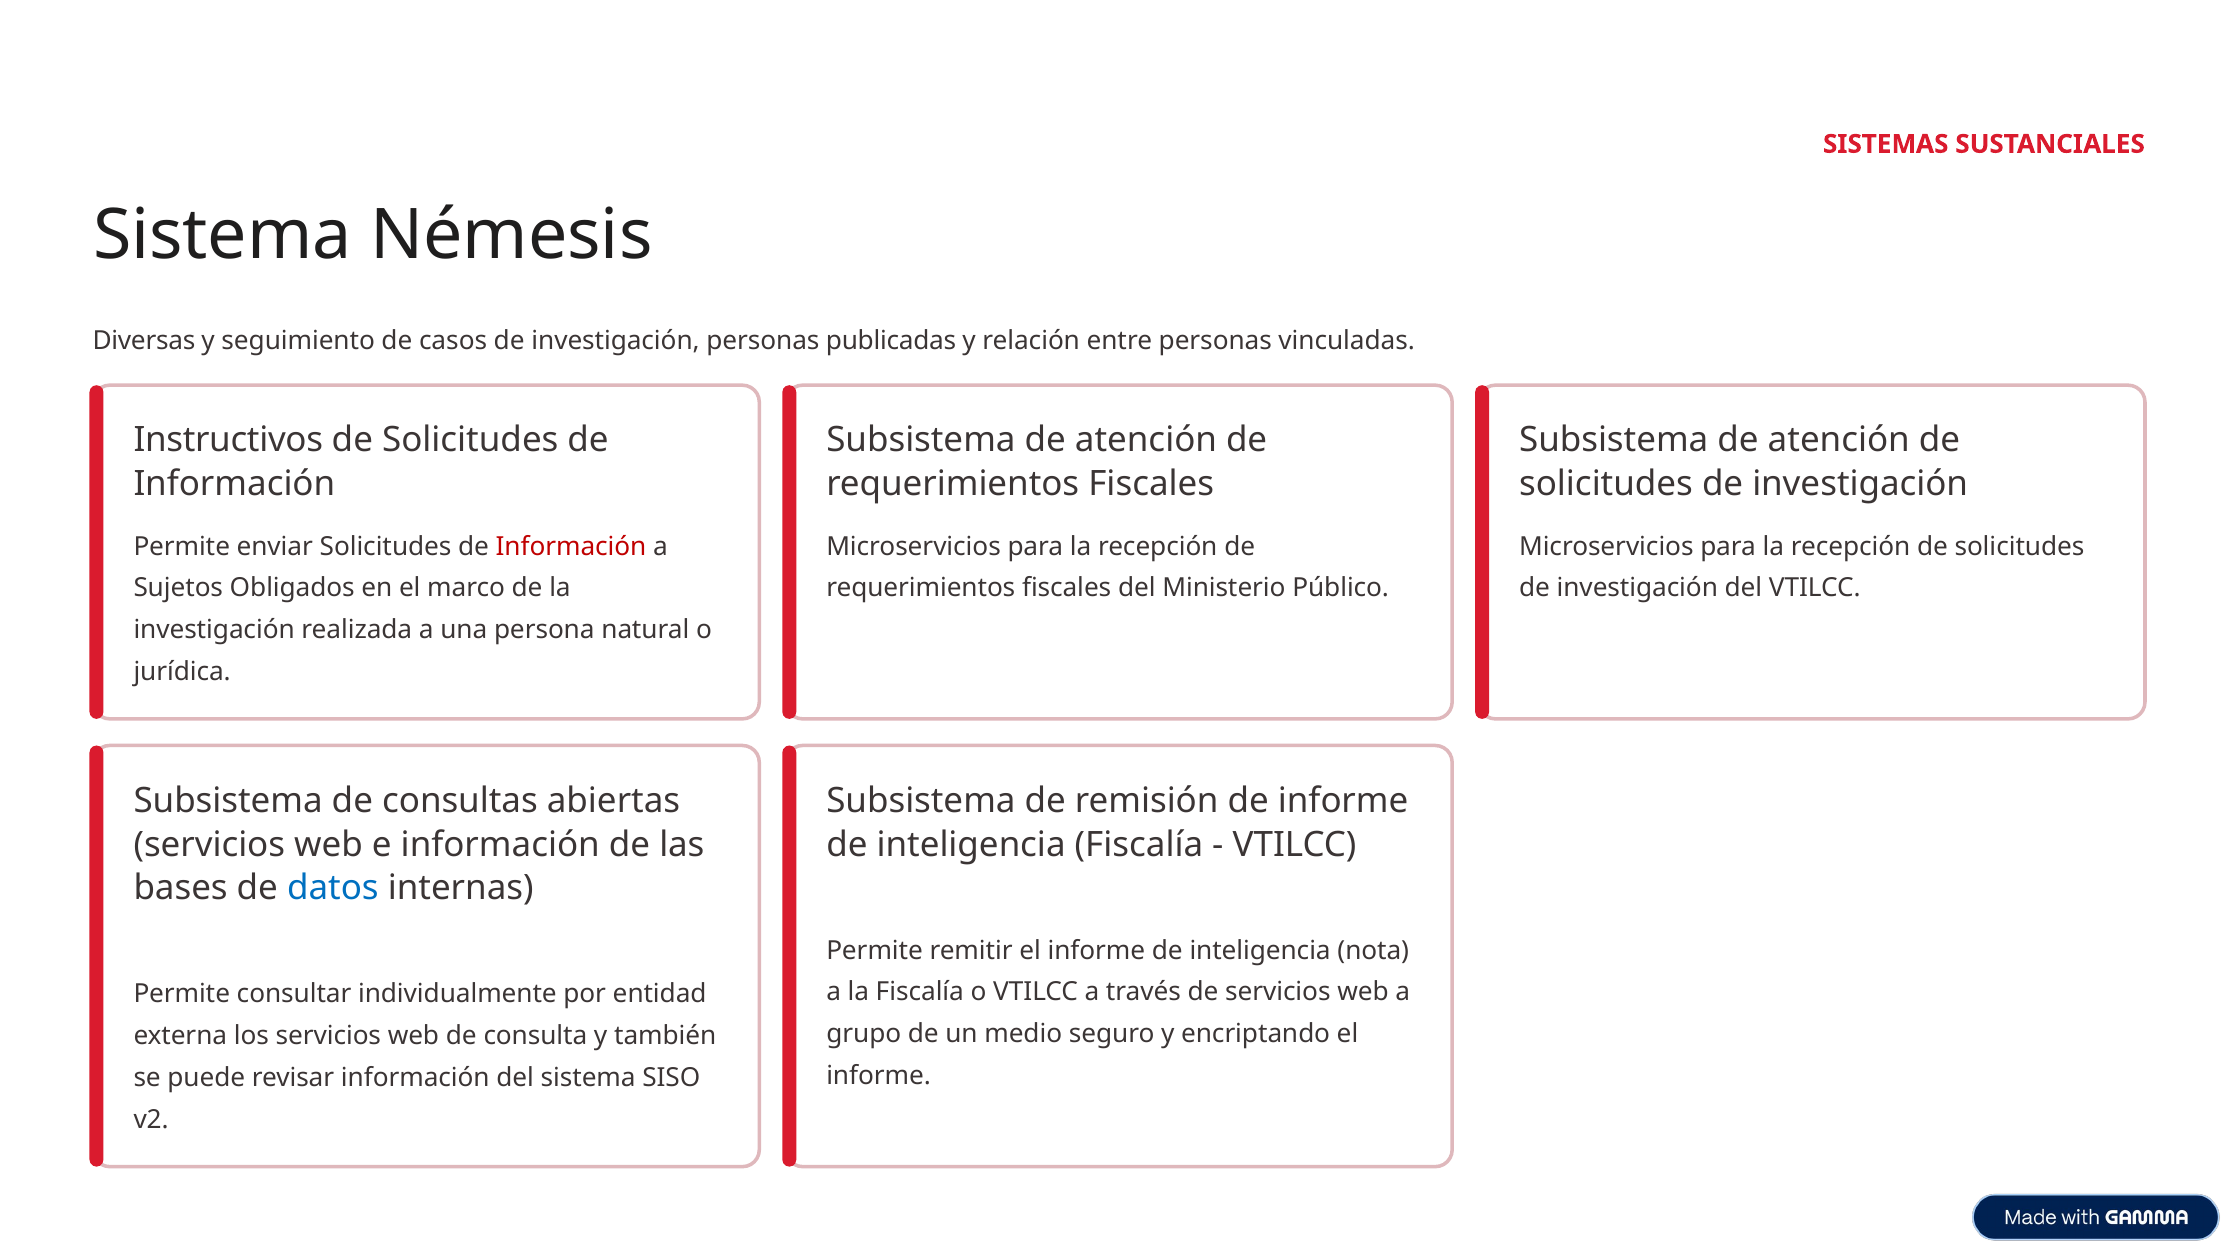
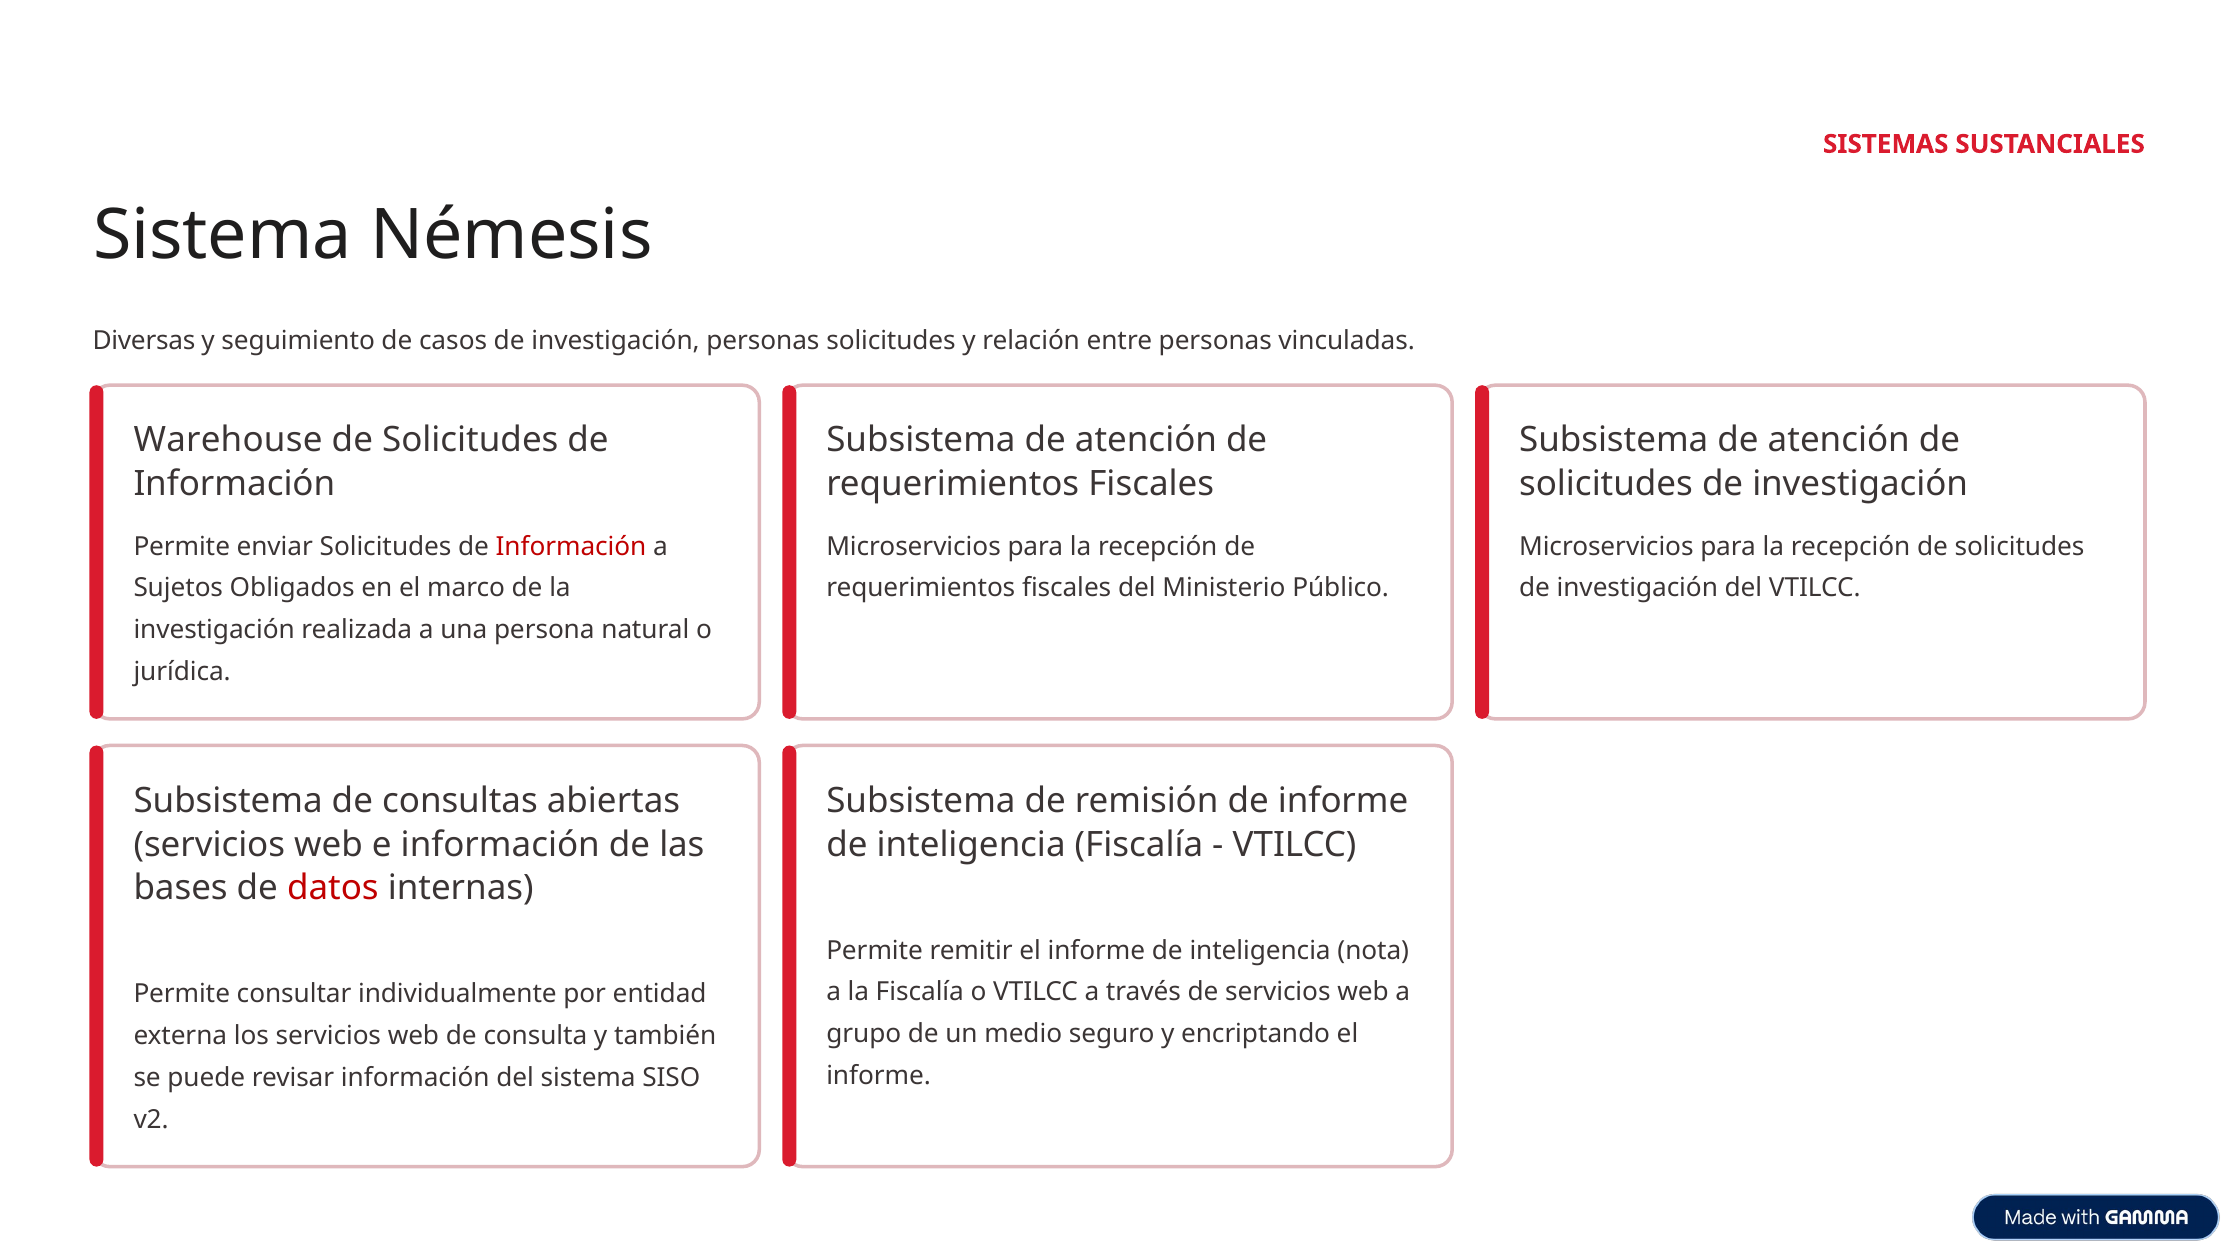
personas publicadas: publicadas -> solicitudes
Instructivos: Instructivos -> Warehouse
datos colour: blue -> red
